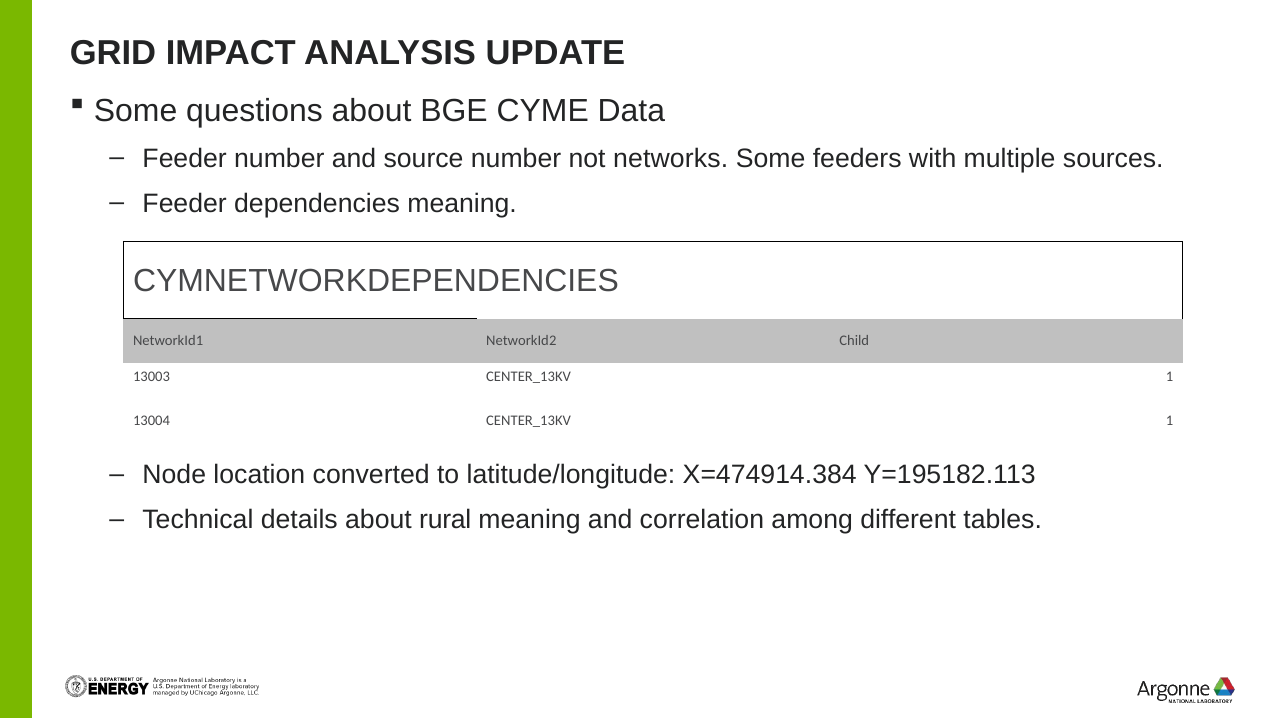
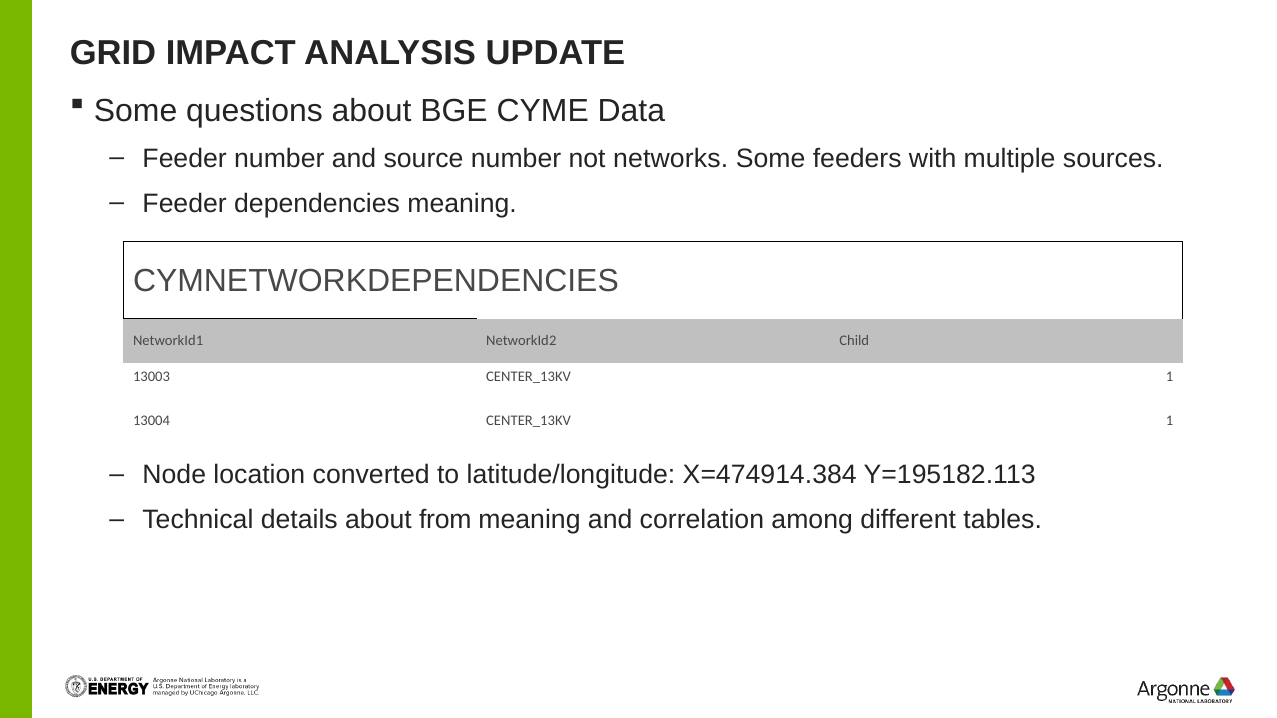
rural: rural -> from
